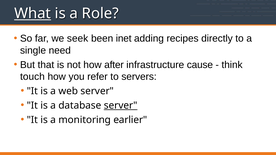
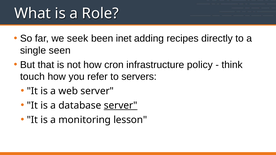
What underline: present -> none
need: need -> seen
after: after -> cron
cause: cause -> policy
earlier: earlier -> lesson
